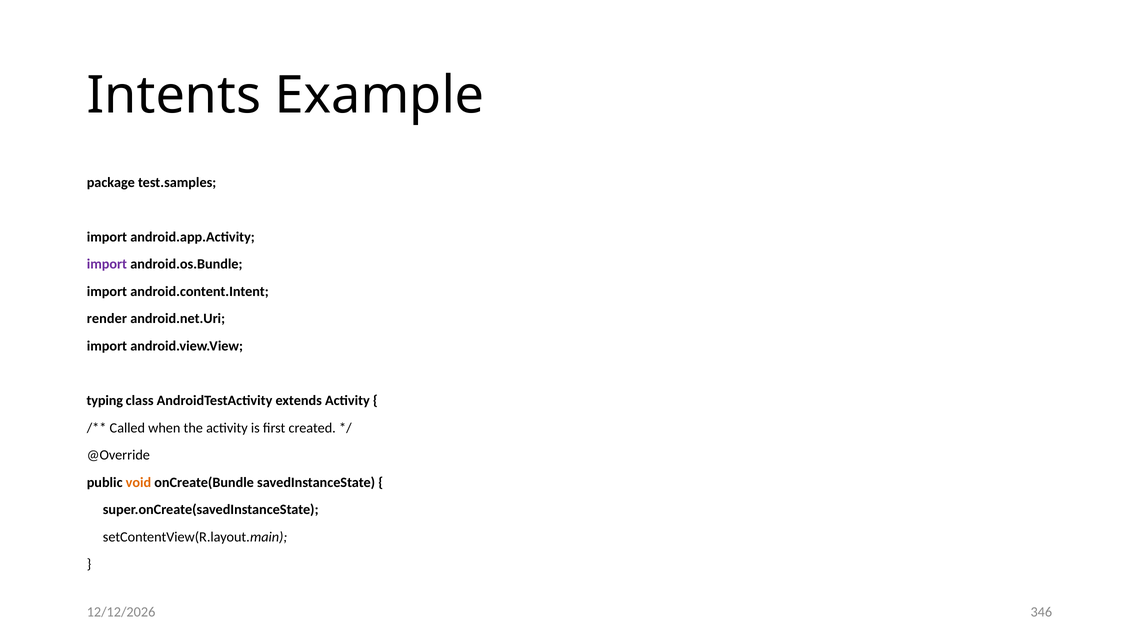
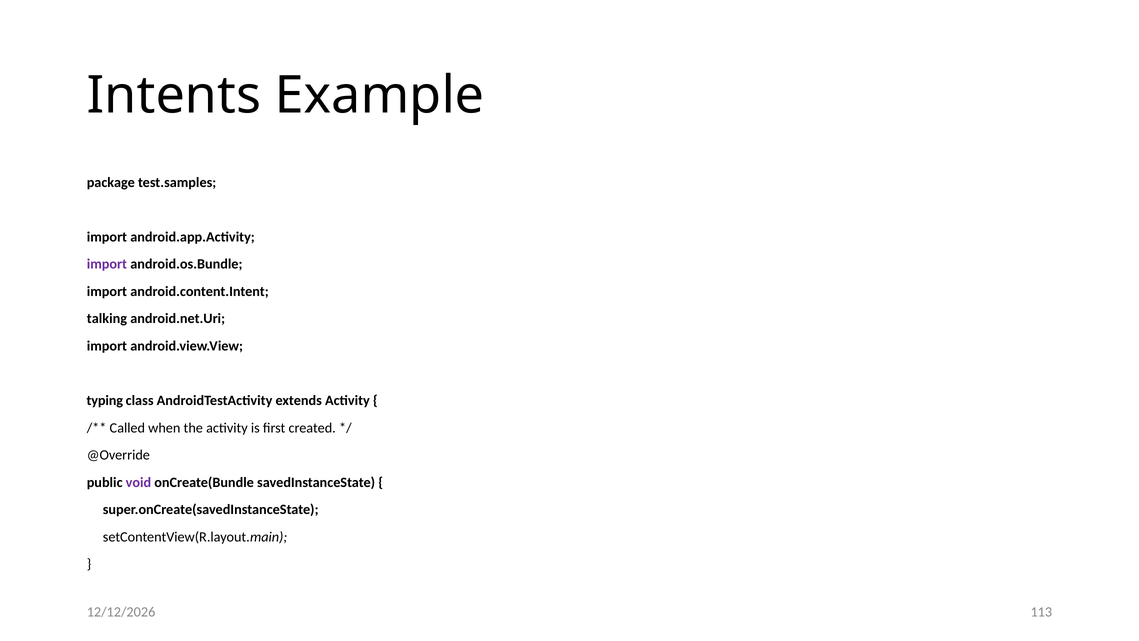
render: render -> talking
void colour: orange -> purple
346: 346 -> 113
